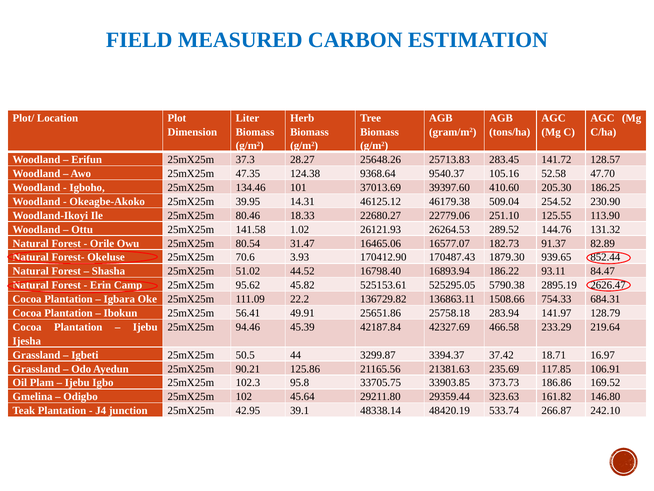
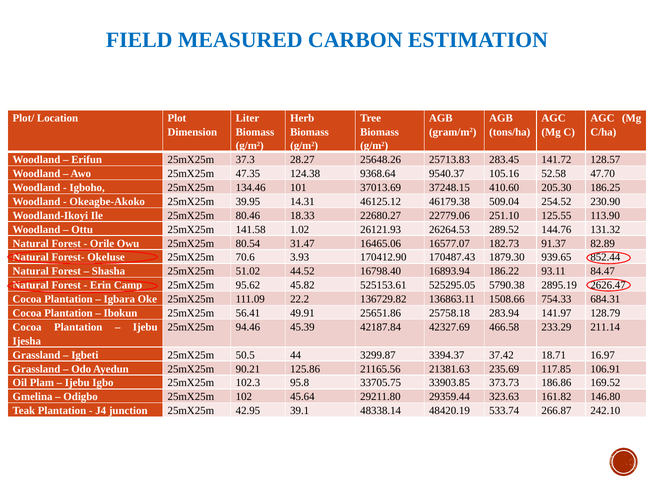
39397.60: 39397.60 -> 37248.15
219.64: 219.64 -> 211.14
